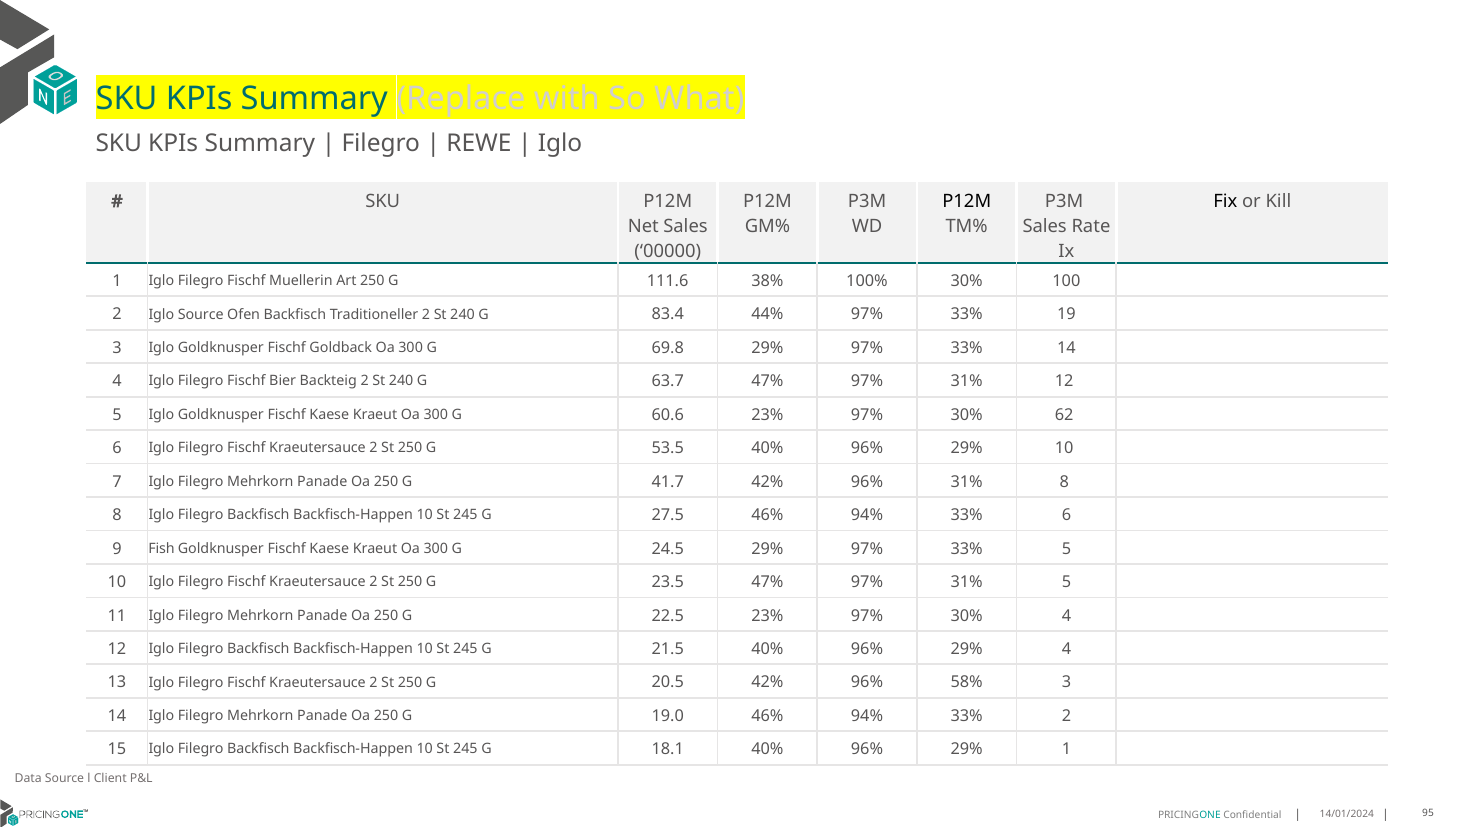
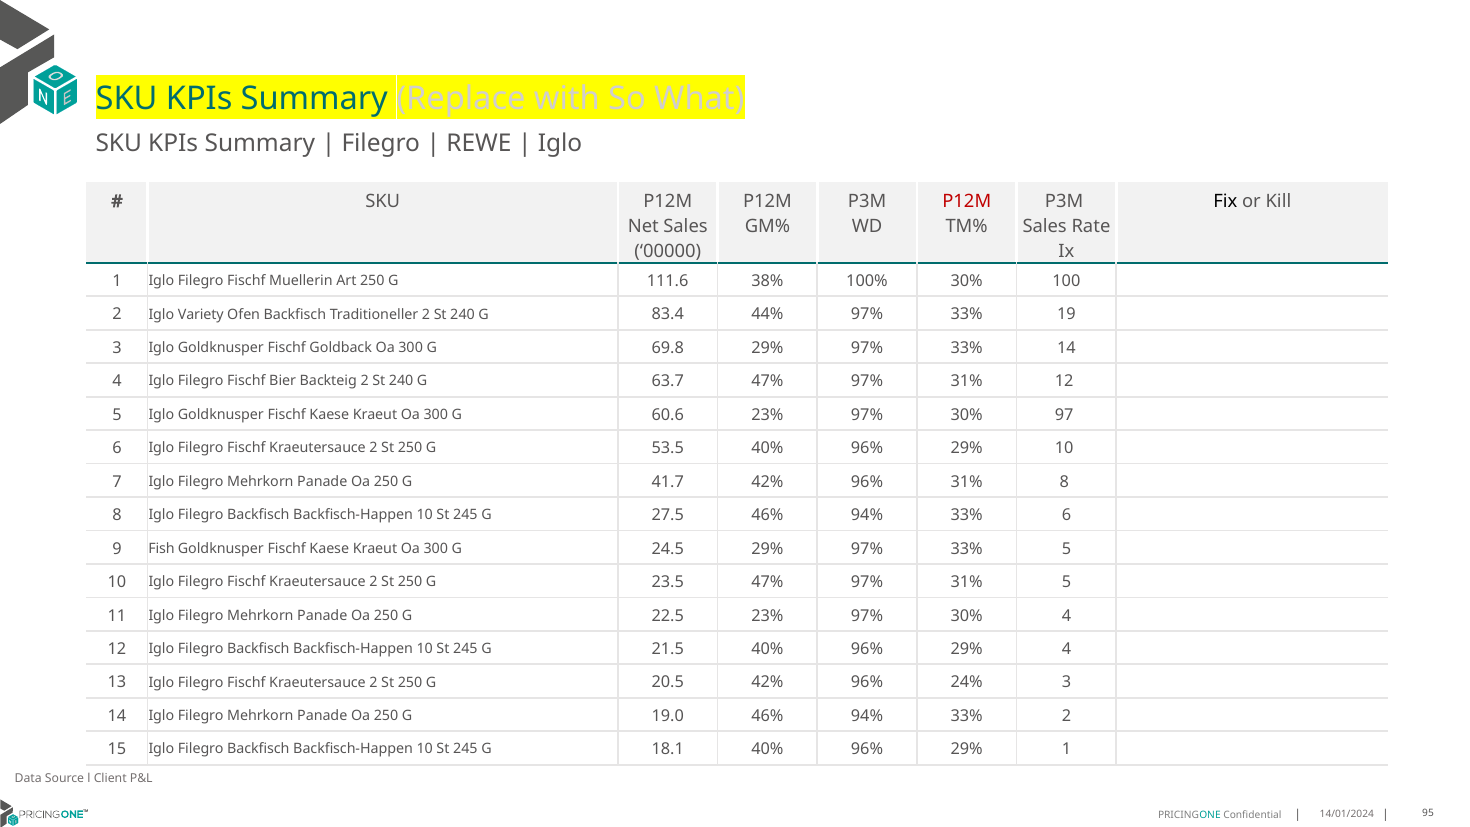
P12M at (967, 201) colour: black -> red
Iglo Source: Source -> Variety
62: 62 -> 97
58%: 58% -> 24%
